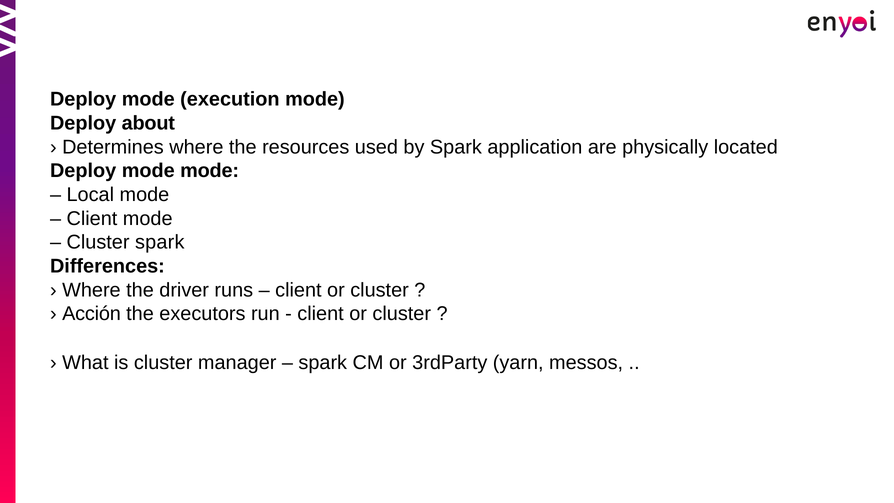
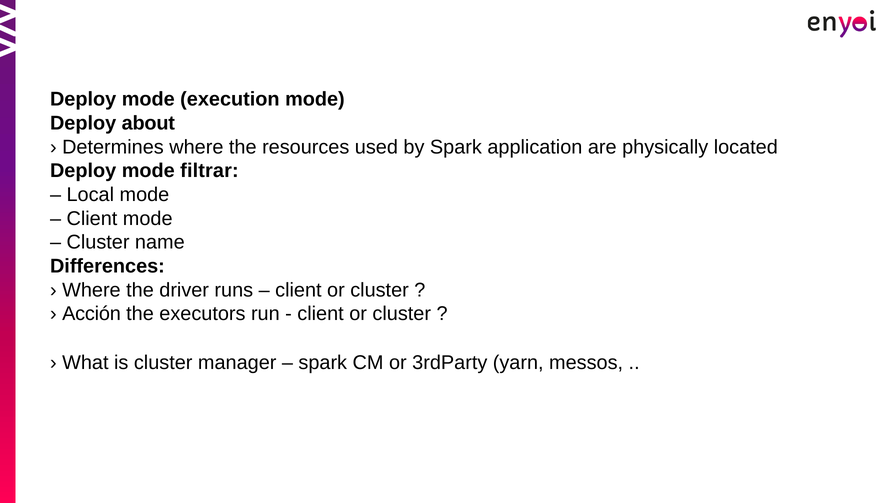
mode mode: mode -> filtrar
Cluster spark: spark -> name
